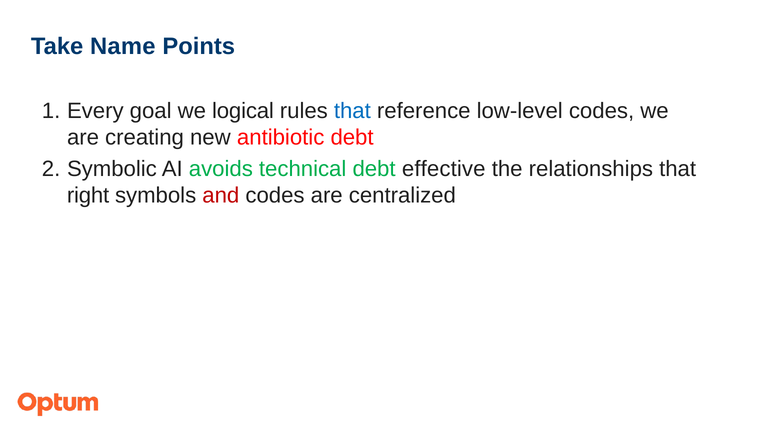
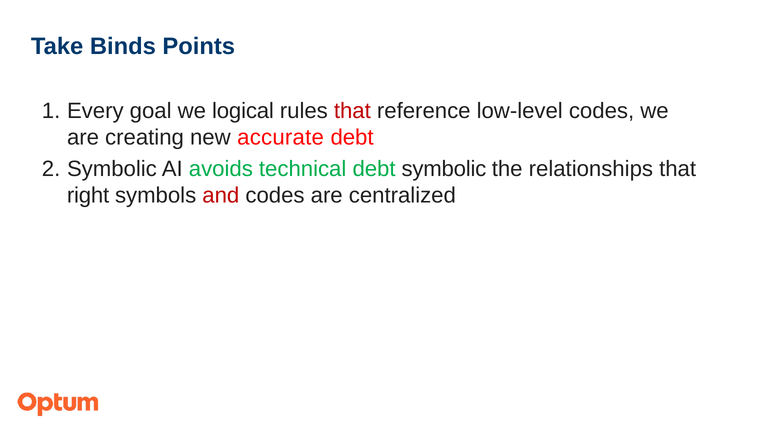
Name: Name -> Binds
that at (352, 111) colour: blue -> red
antibiotic: antibiotic -> accurate
debt effective: effective -> symbolic
